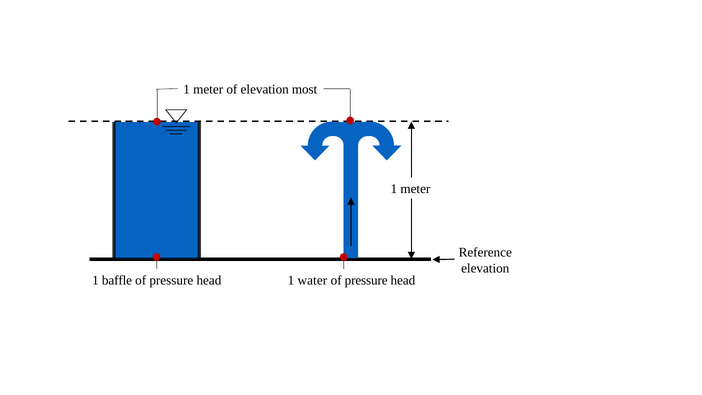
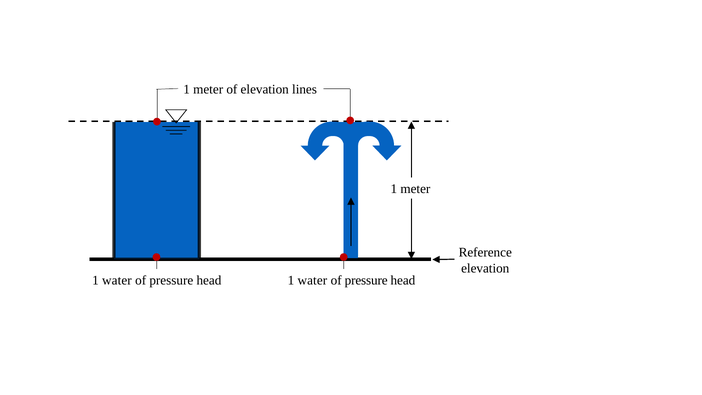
most: most -> lines
baffle at (117, 280): baffle -> water
